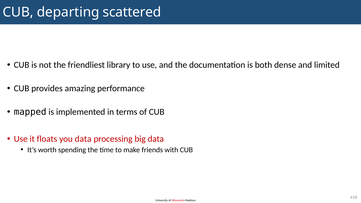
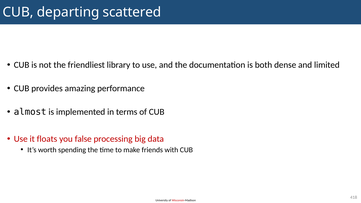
mapped: mapped -> almost
you data: data -> false
